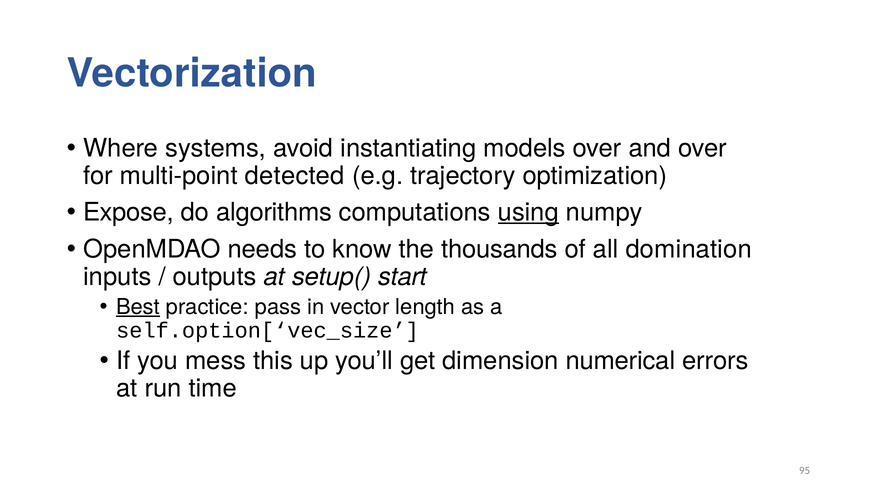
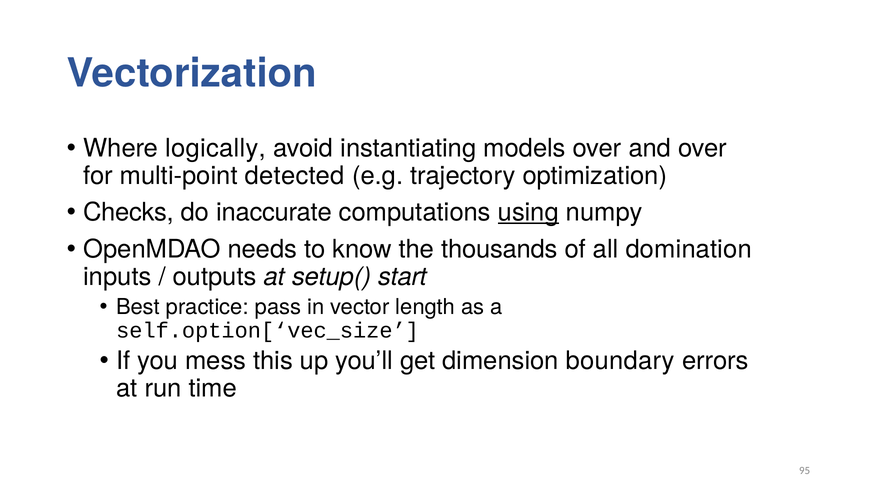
systems: systems -> logically
Expose: Expose -> Checks
algorithms: algorithms -> inaccurate
Best underline: present -> none
numerical: numerical -> boundary
